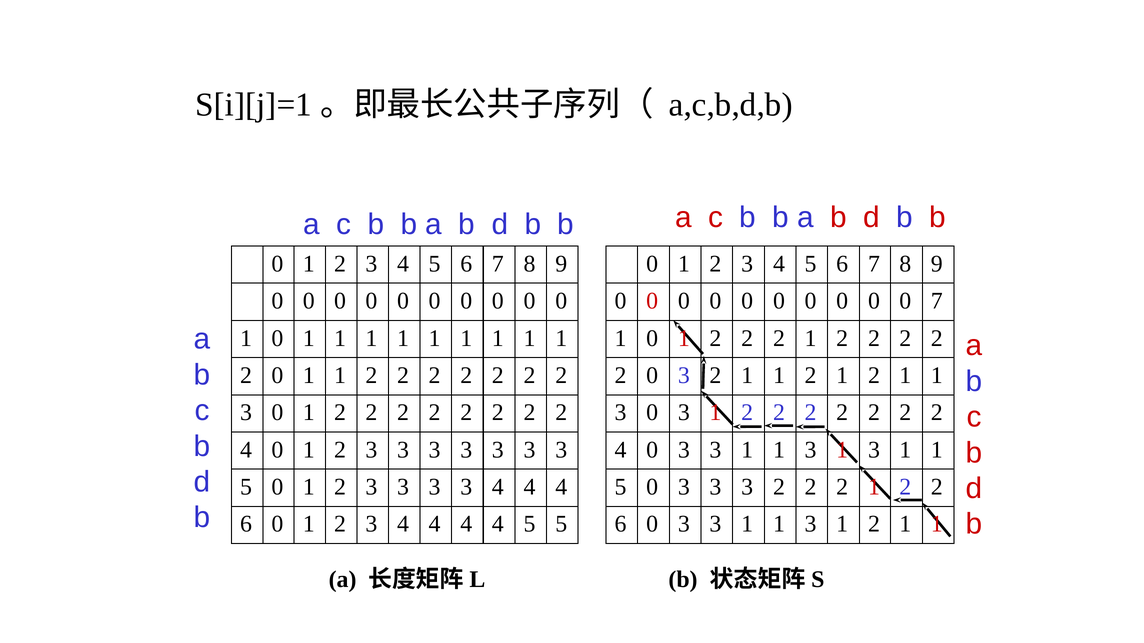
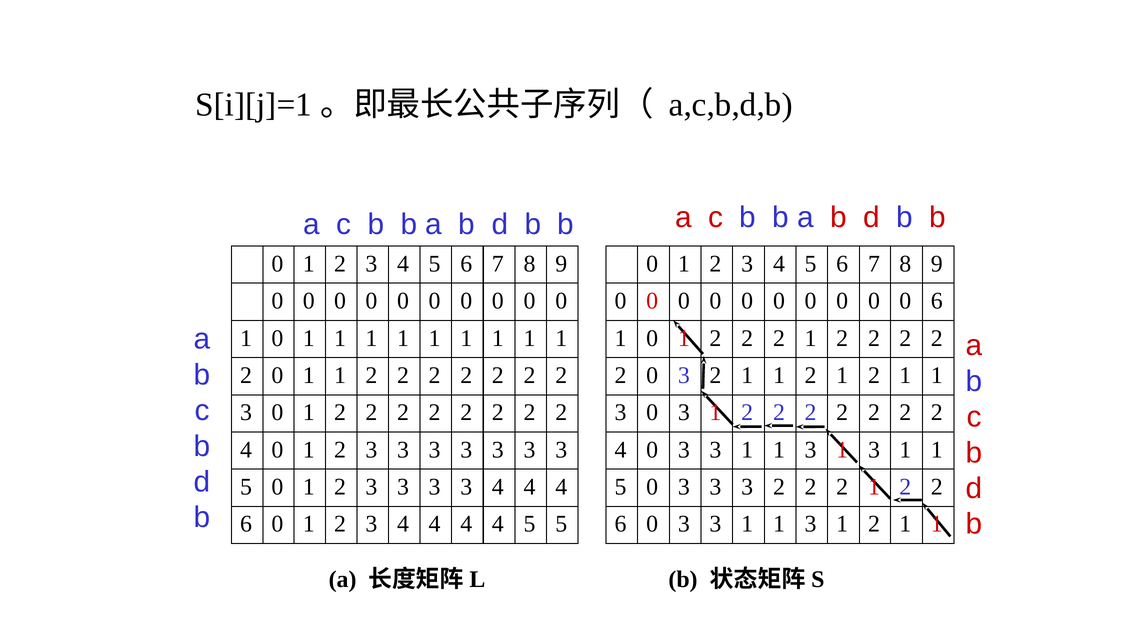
0 7: 7 -> 6
